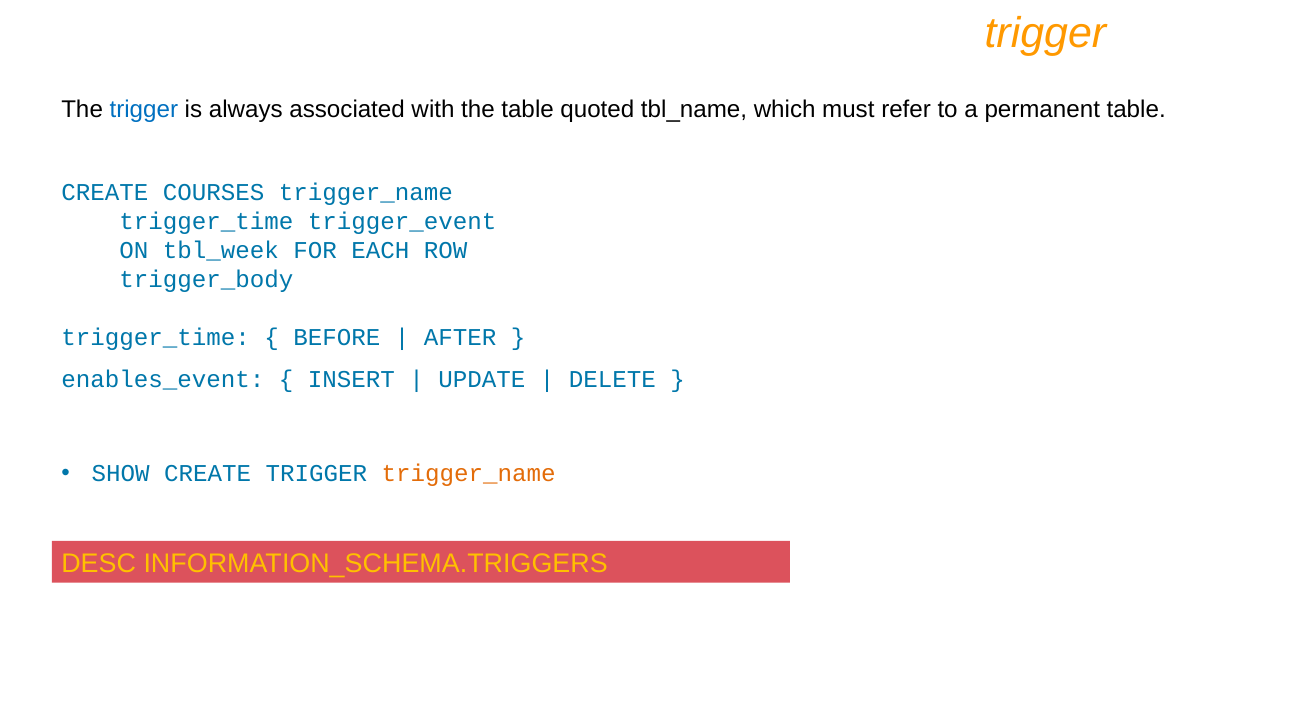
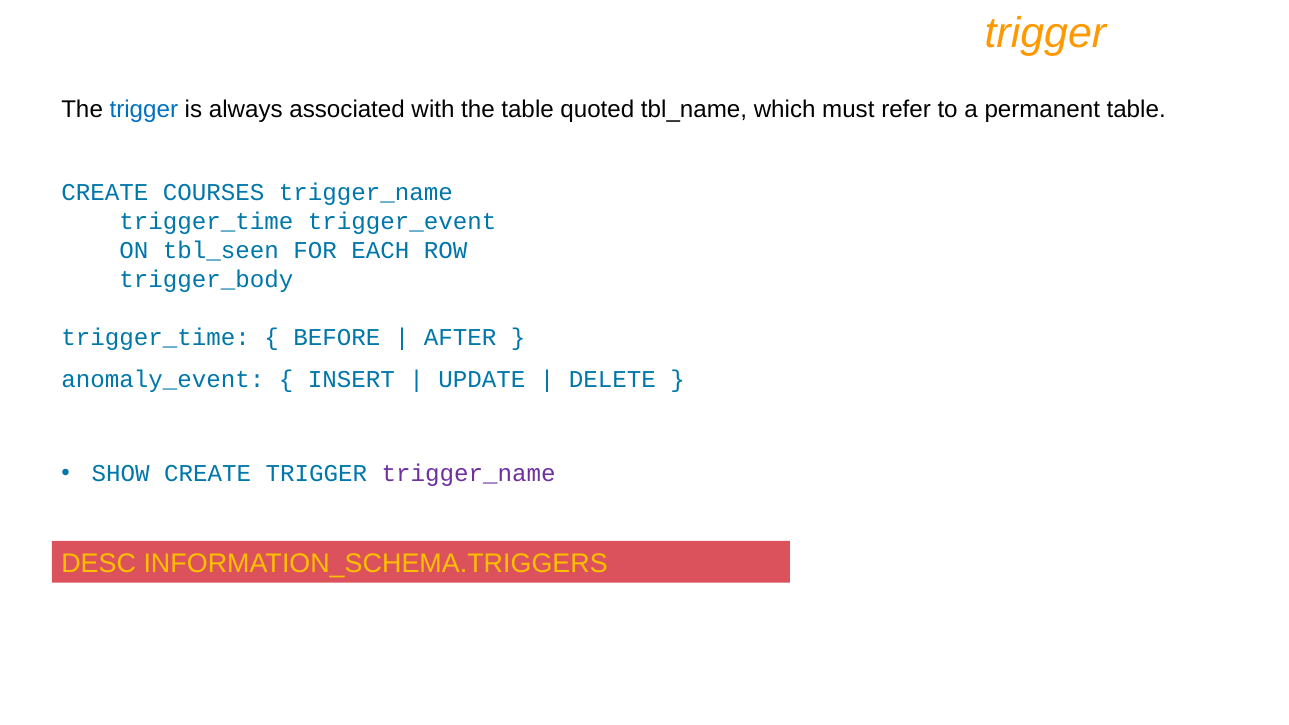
tbl_week: tbl_week -> tbl_seen
enables_event: enables_event -> anomaly_event
trigger_name at (469, 474) colour: orange -> purple
